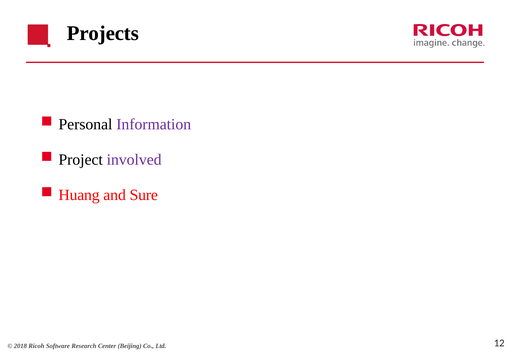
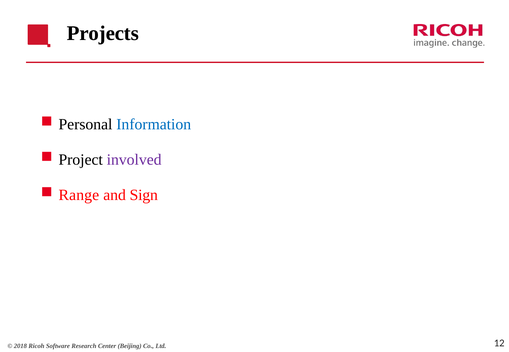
Information colour: purple -> blue
Huang: Huang -> Range
Sure: Sure -> Sign
